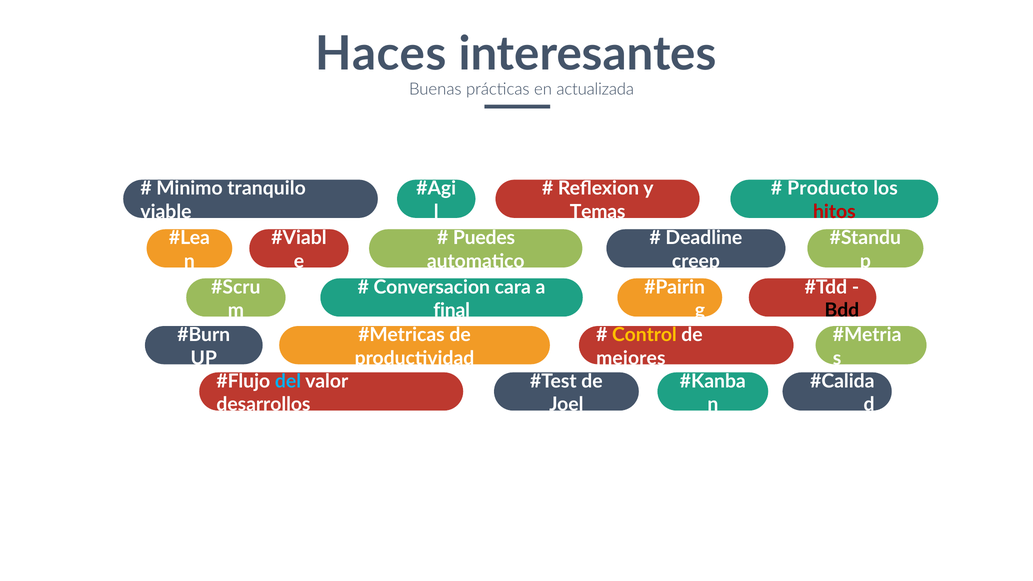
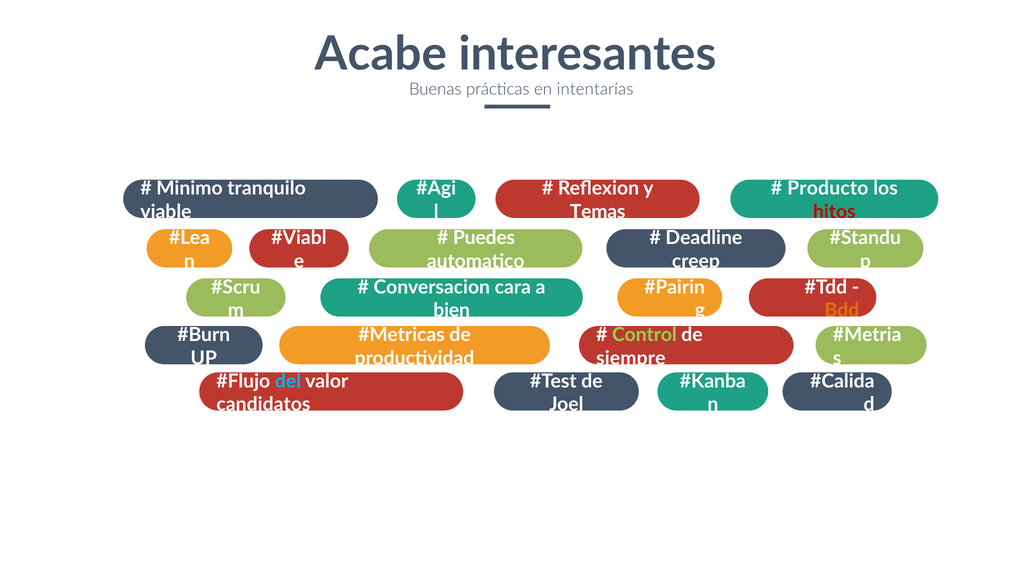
Haces: Haces -> Acabe
actualizada: actualizada -> intentarías
final: final -> bien
Bdd colour: black -> orange
Control colour: yellow -> light green
mejores: mejores -> siempre
desarrollos: desarrollos -> candidatos
